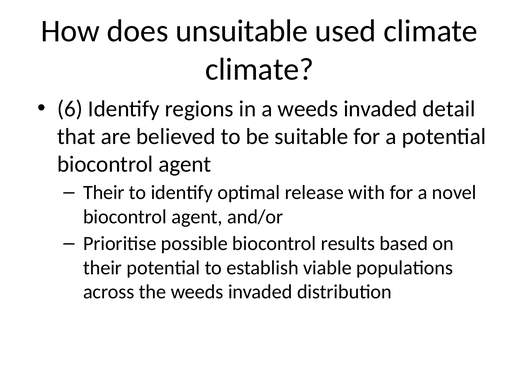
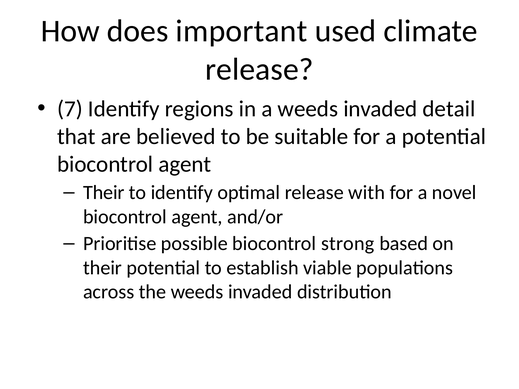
unsuitable: unsuitable -> important
climate at (259, 69): climate -> release
6: 6 -> 7
results: results -> strong
